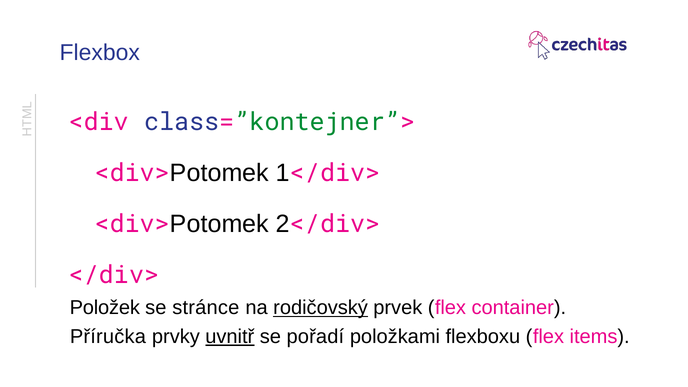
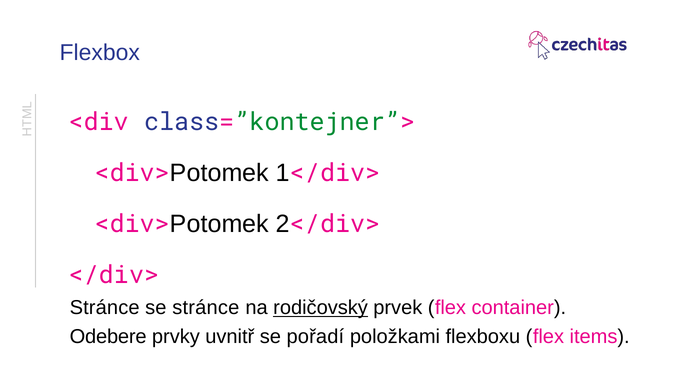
Položek at (105, 308): Položek -> Stránce
Příručka: Příručka -> Odebere
uvnitř underline: present -> none
